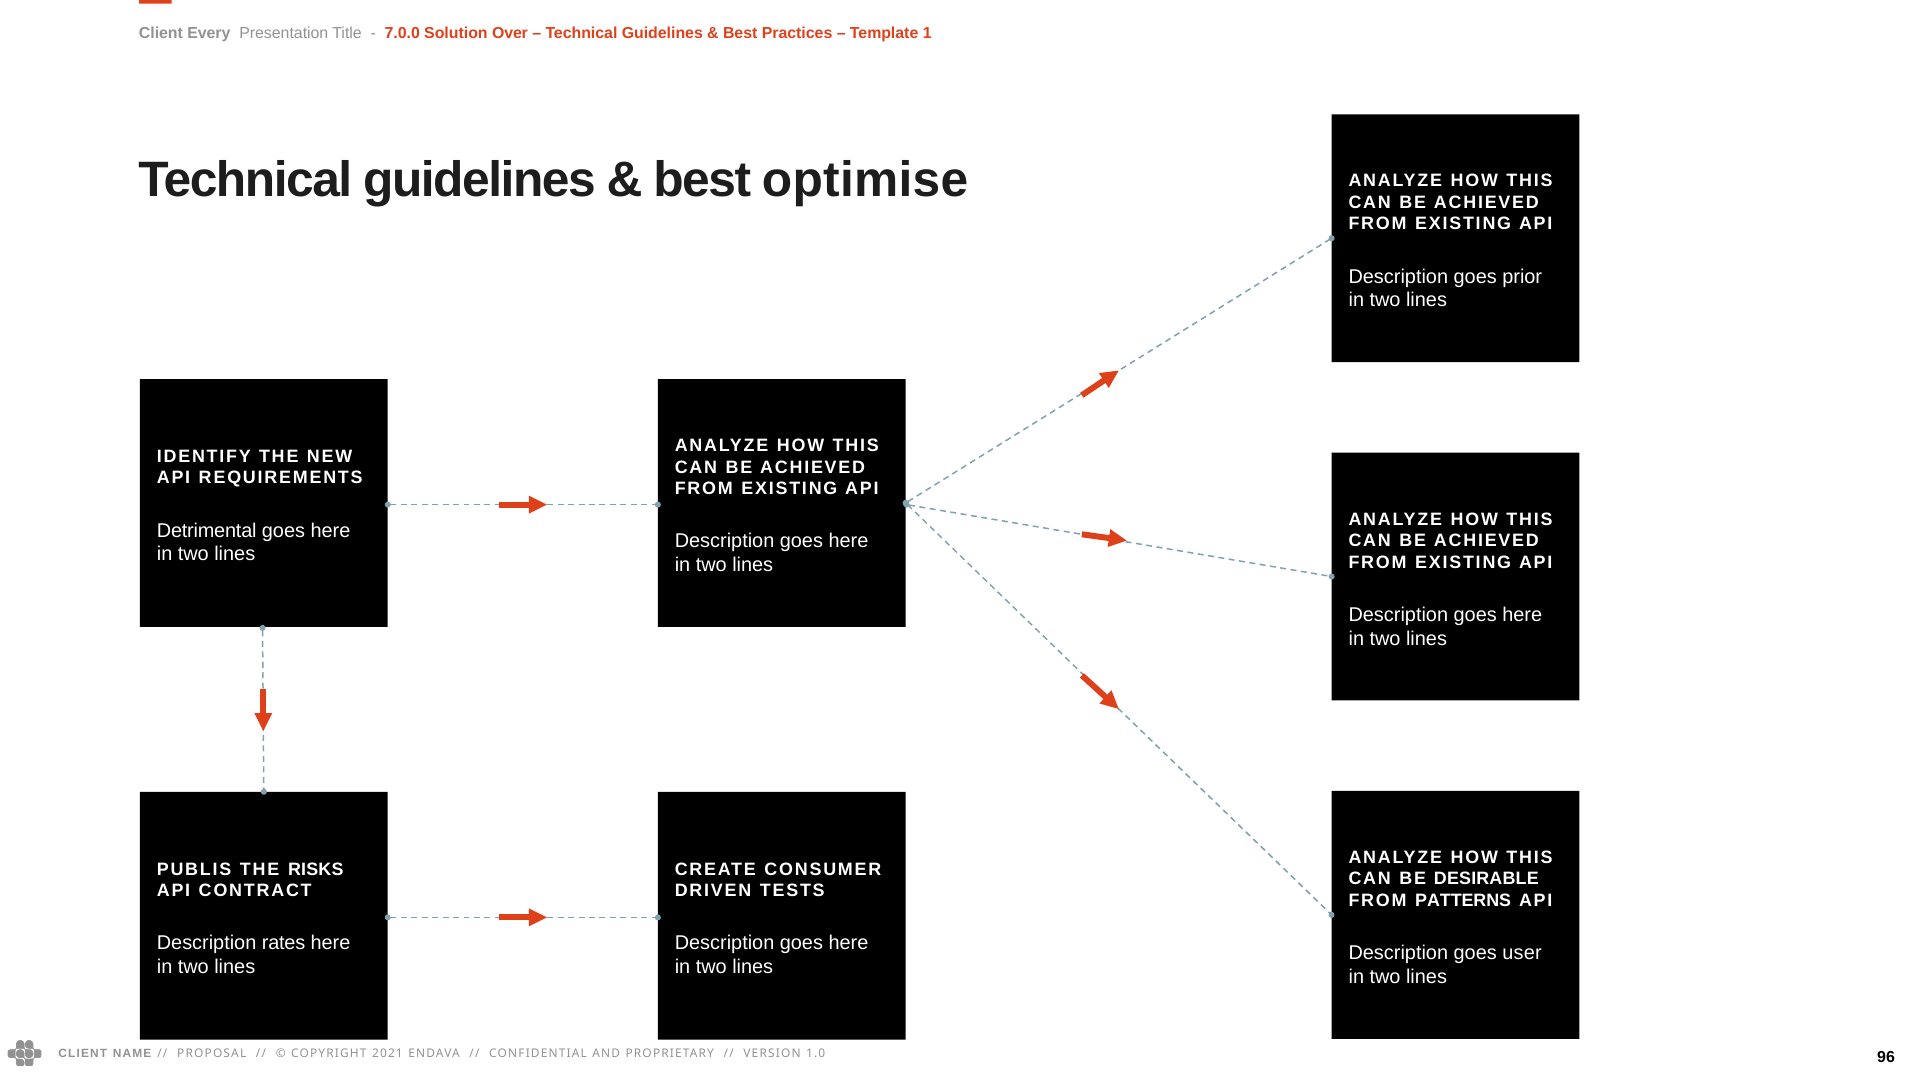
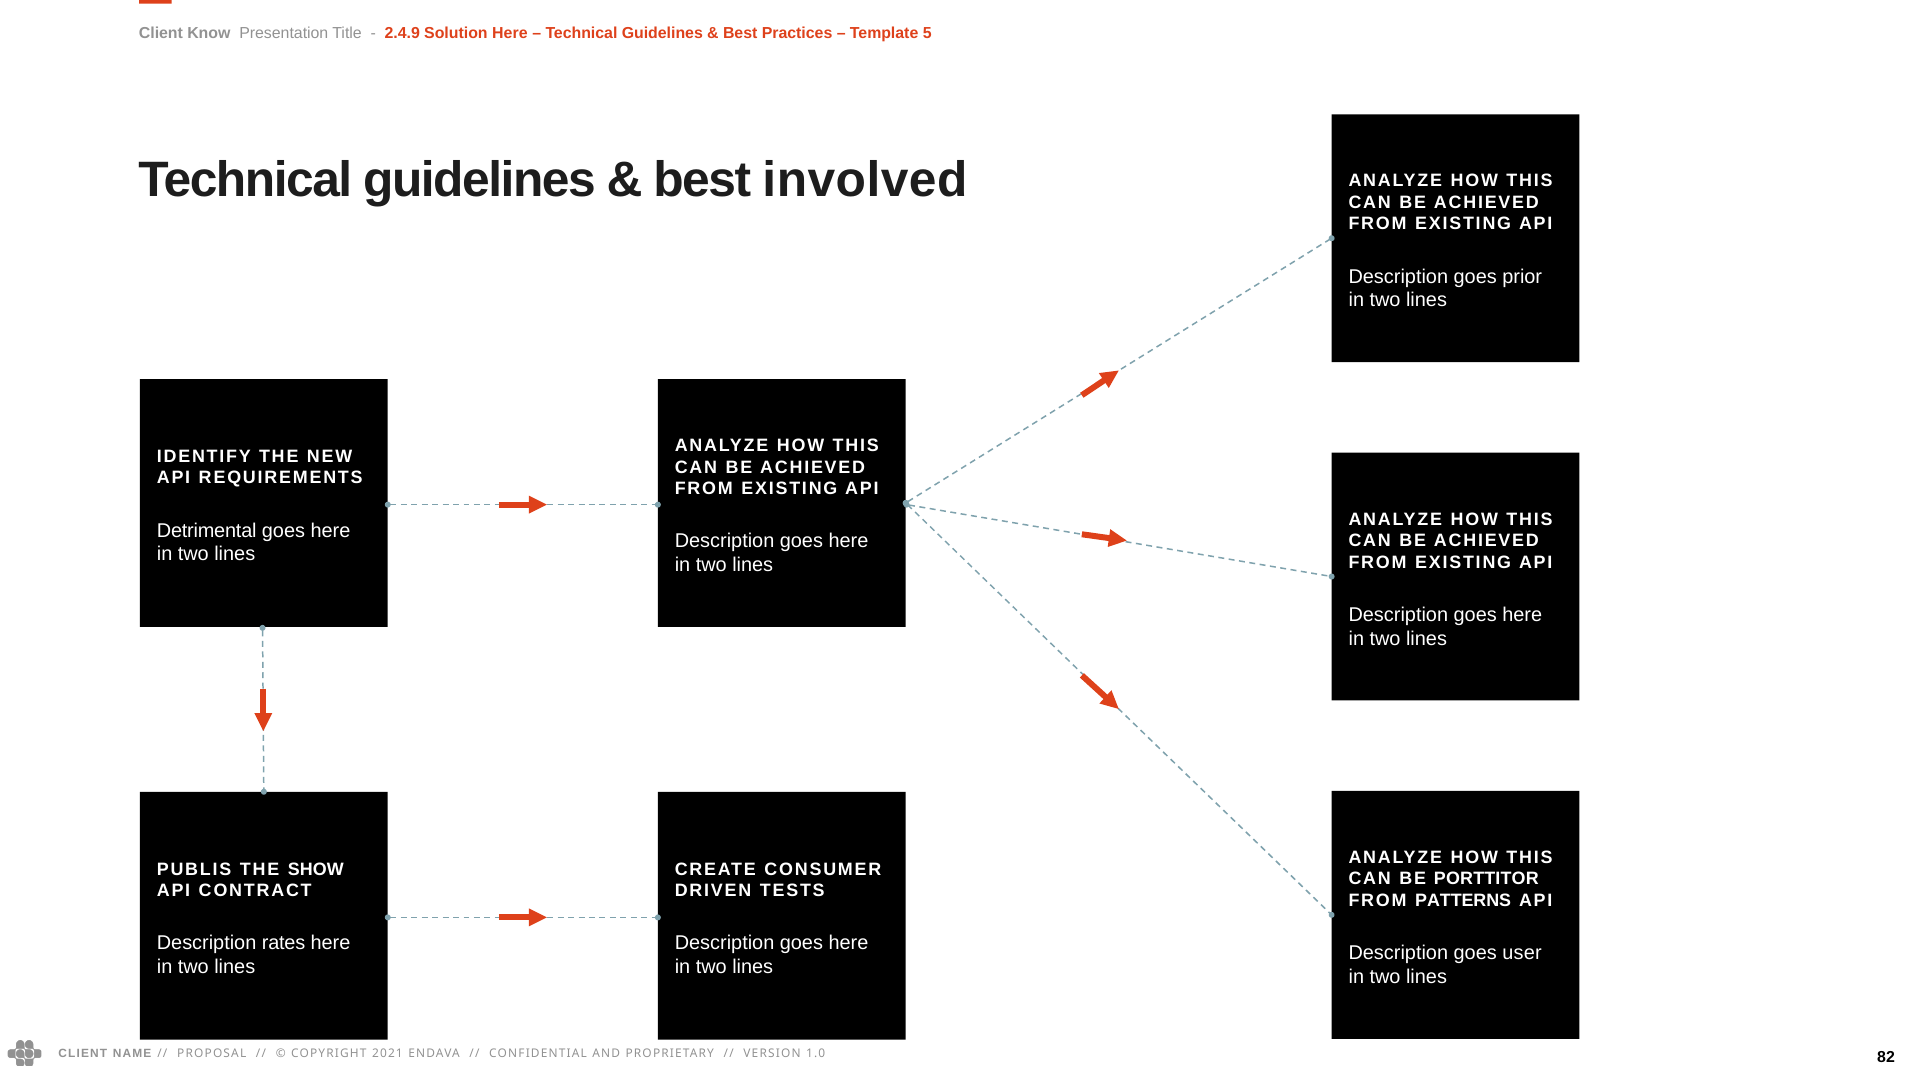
Every: Every -> Know
7.0.0: 7.0.0 -> 2.4.9
Solution Over: Over -> Here
1: 1 -> 5
optimise: optimise -> involved
RISKS: RISKS -> SHOW
DESIRABLE: DESIRABLE -> PORTTITOR
96: 96 -> 82
